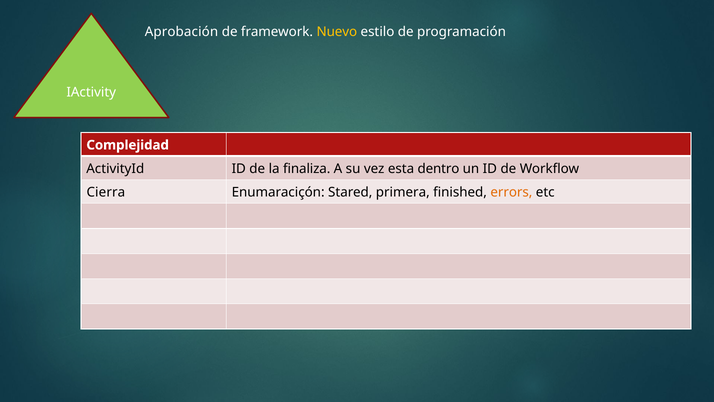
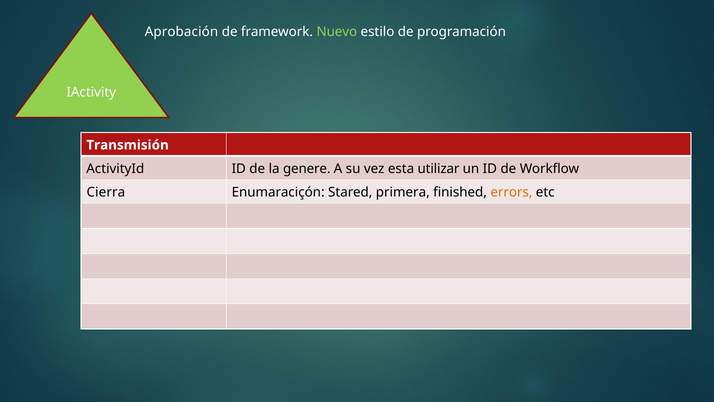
Nuevo colour: yellow -> light green
Complejidad: Complejidad -> Transmisión
finaliza: finaliza -> genere
dentro: dentro -> utilizar
